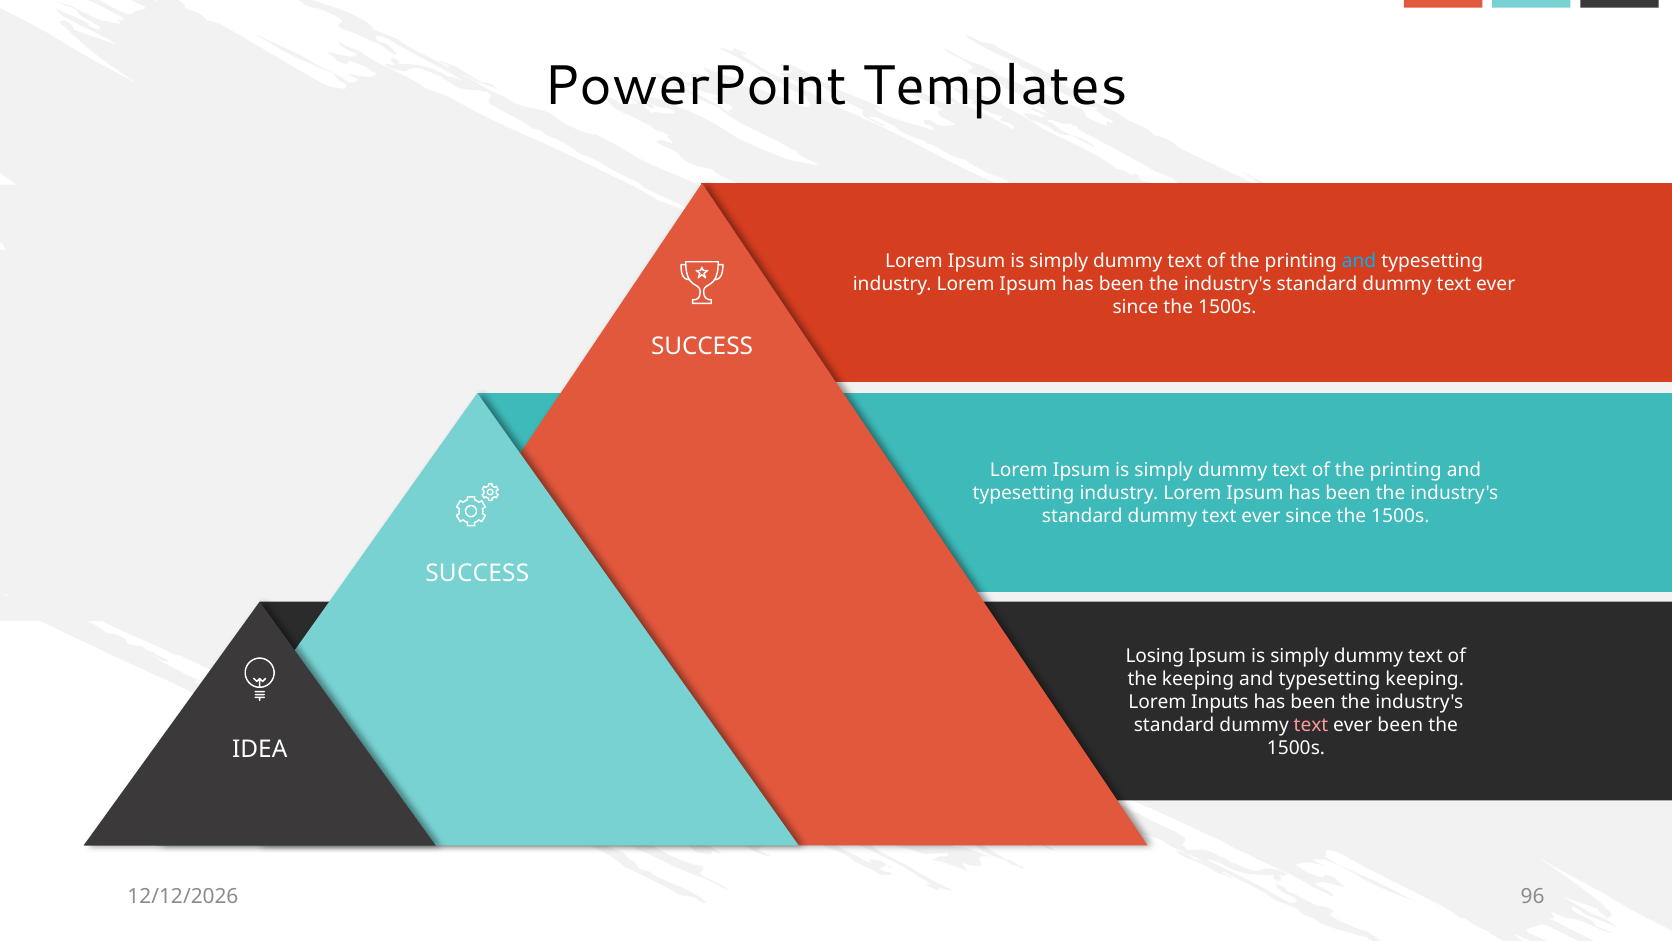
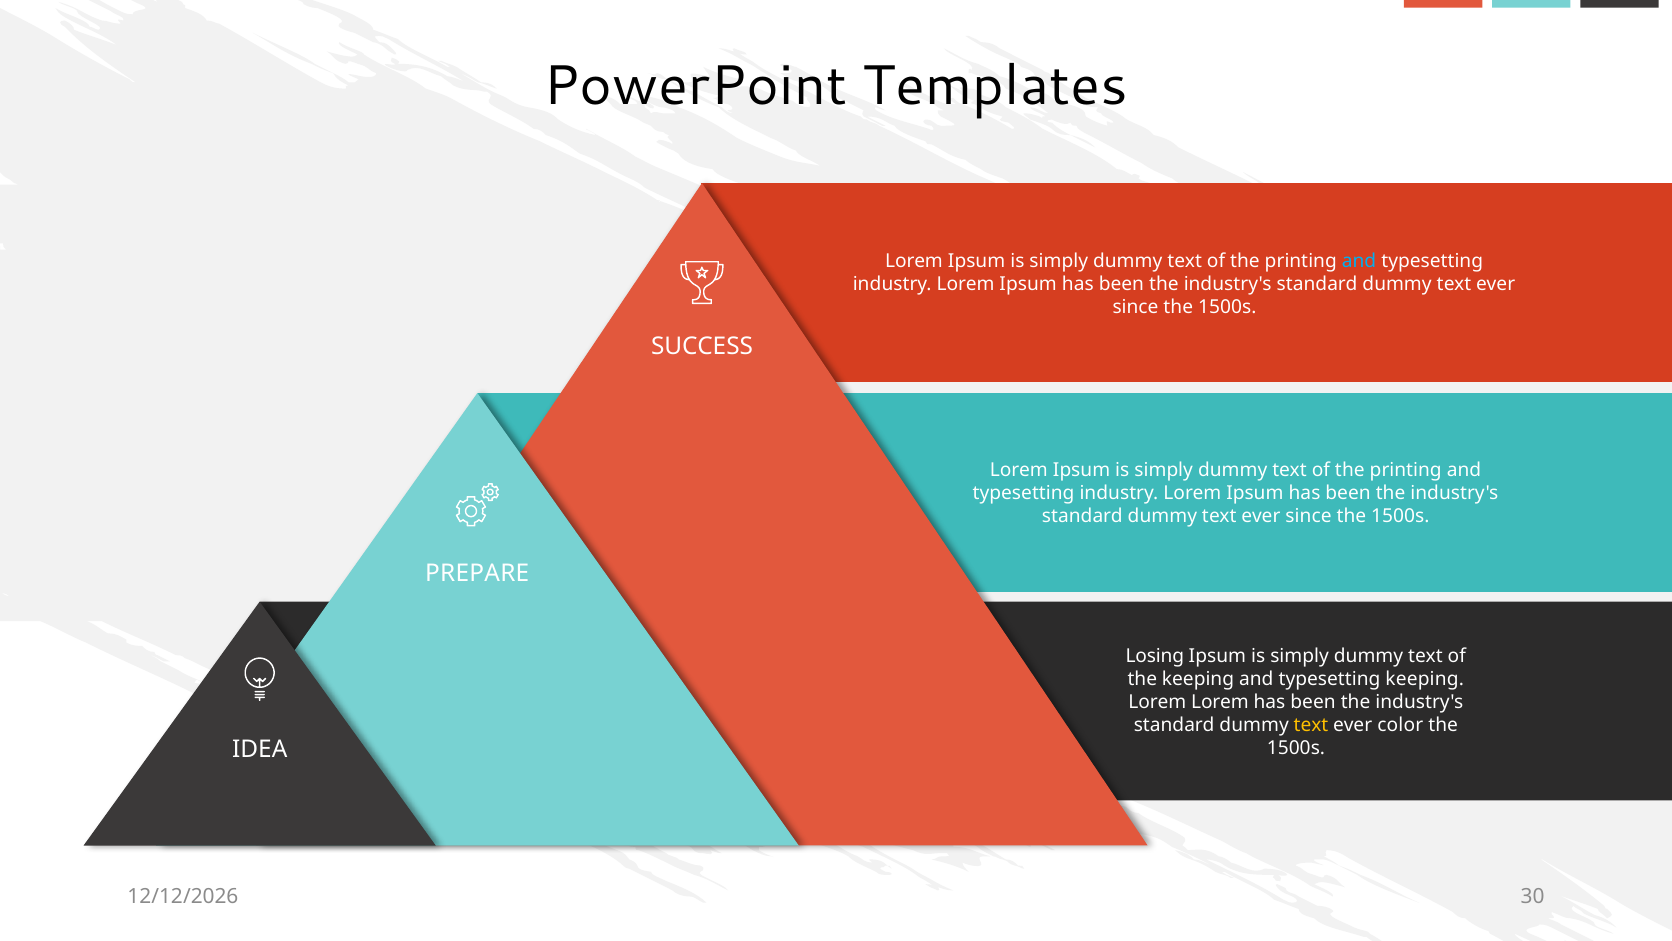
SUCCESS at (477, 573): SUCCESS -> PREPARE
Lorem Inputs: Inputs -> Lorem
text at (1311, 725) colour: pink -> yellow
ever been: been -> color
96: 96 -> 30
